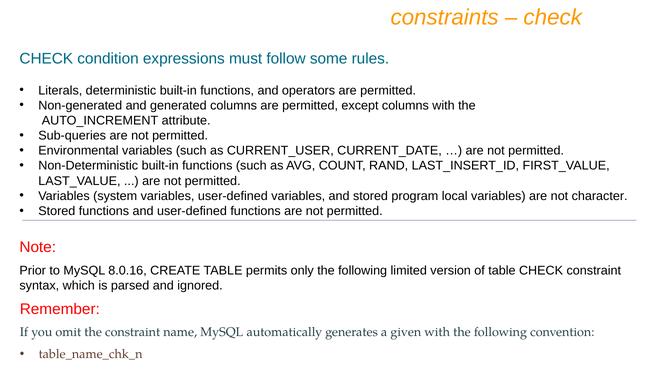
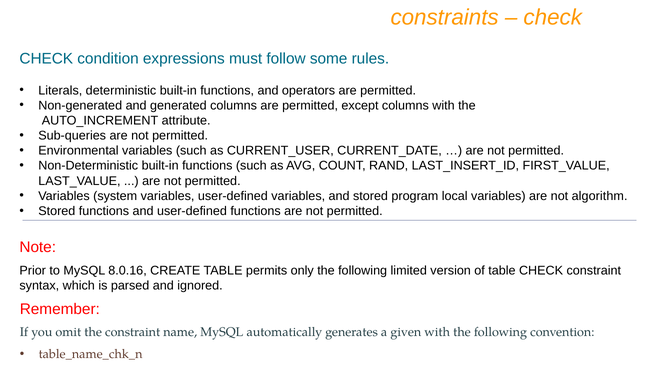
character: character -> algorithm
